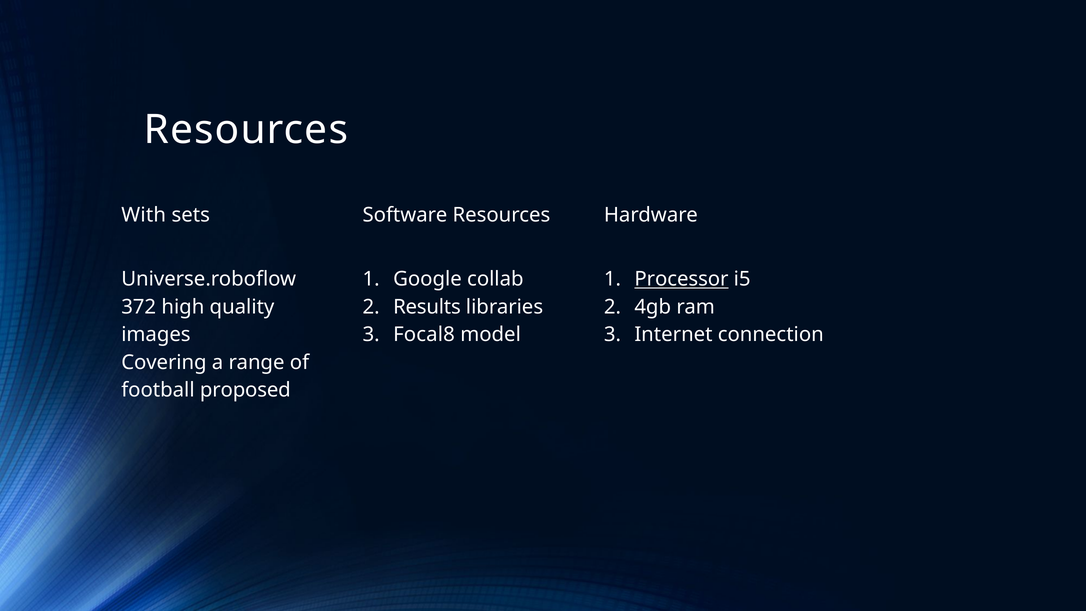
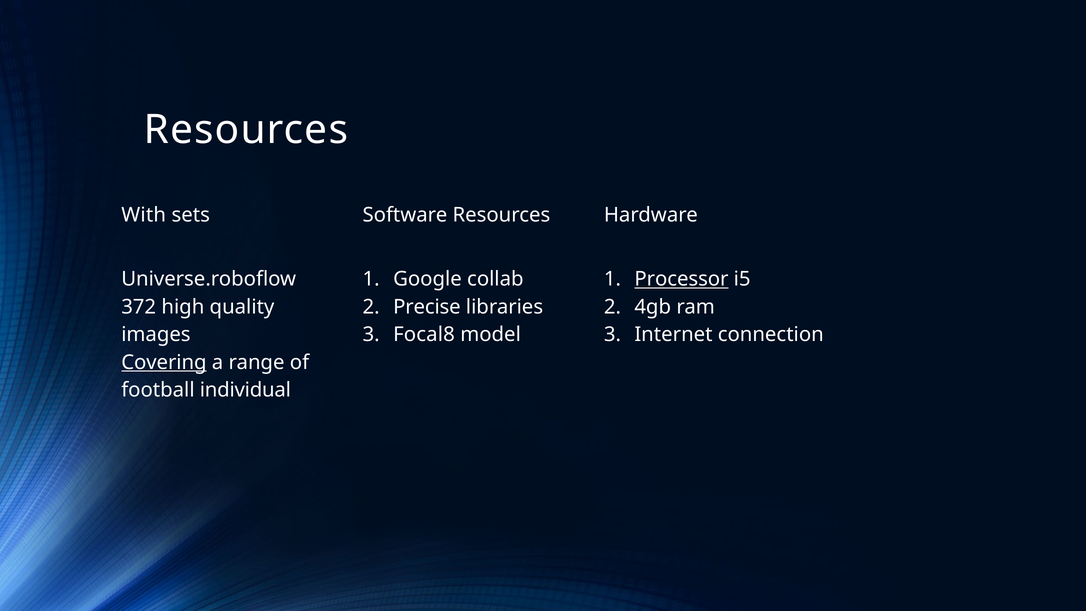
Results: Results -> Precise
Covering underline: none -> present
proposed: proposed -> individual
